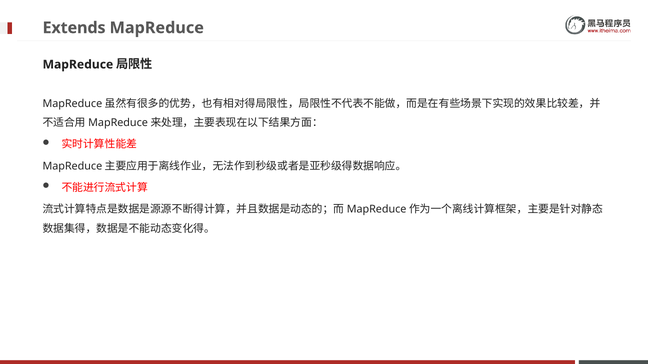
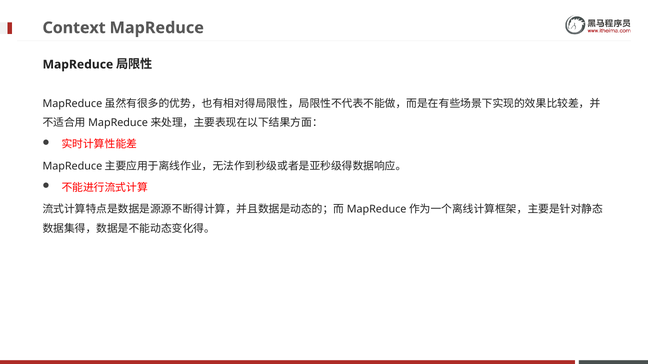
Extends: Extends -> Context
